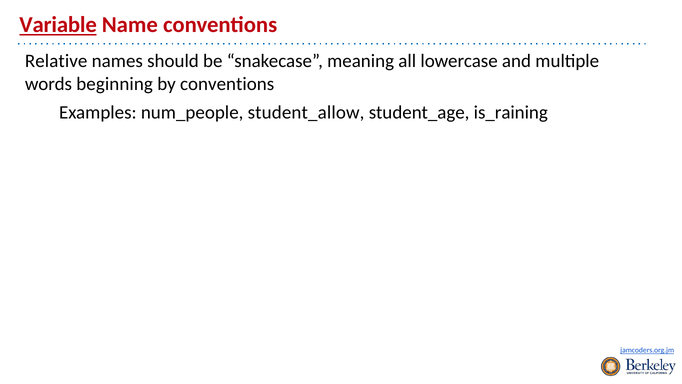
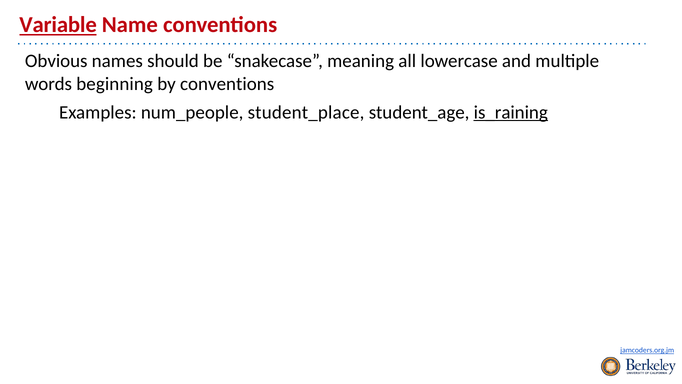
Relative: Relative -> Obvious
student_allow: student_allow -> student_place
is_raining underline: none -> present
